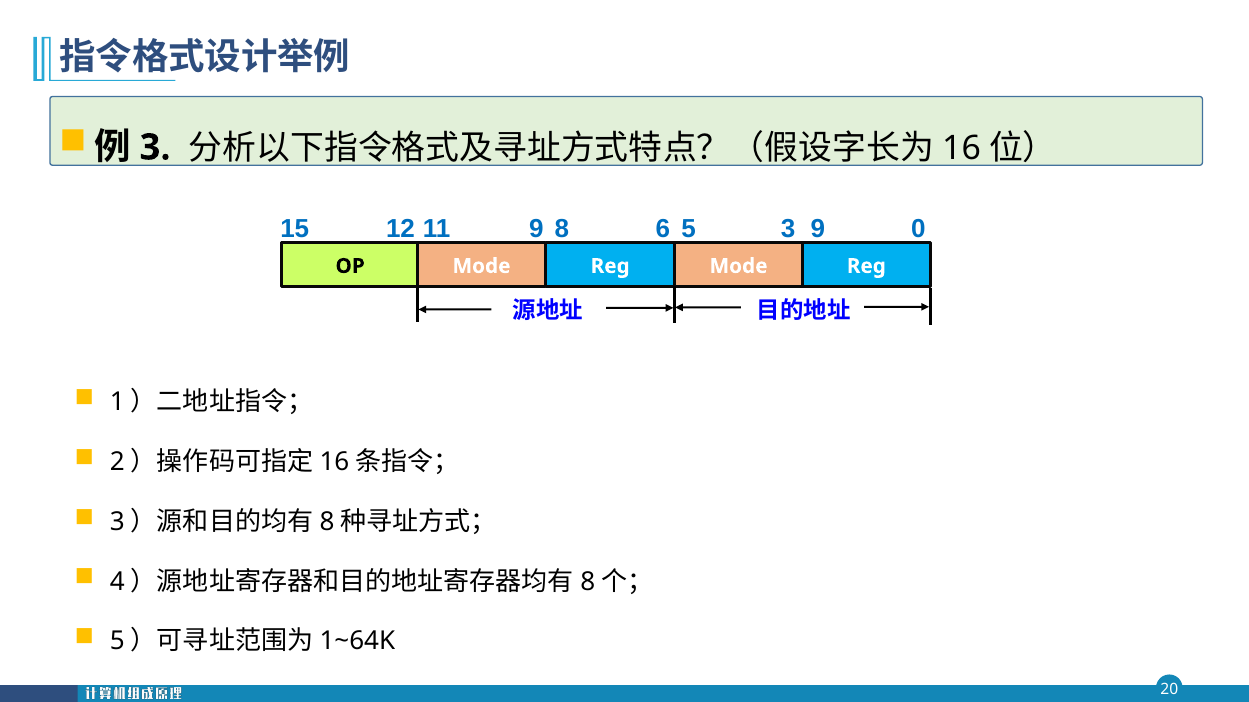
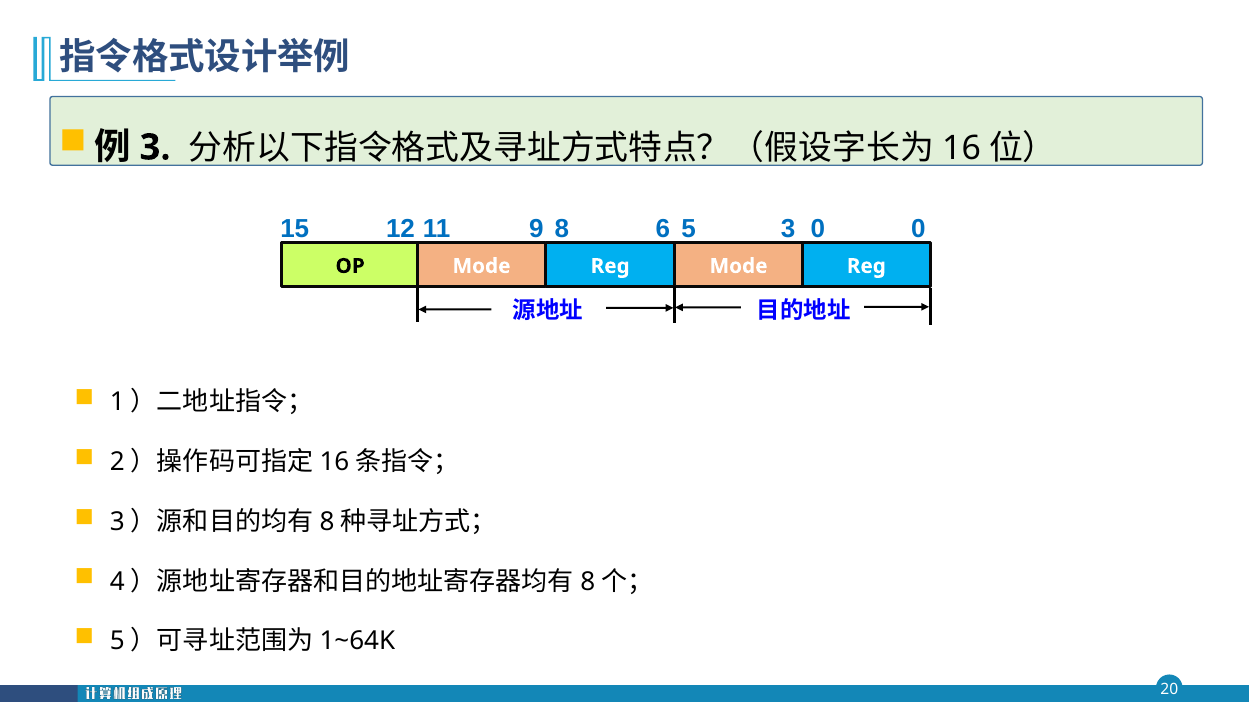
3 9: 9 -> 0
